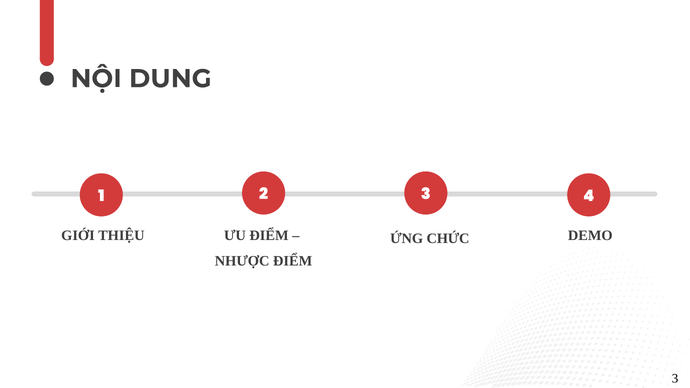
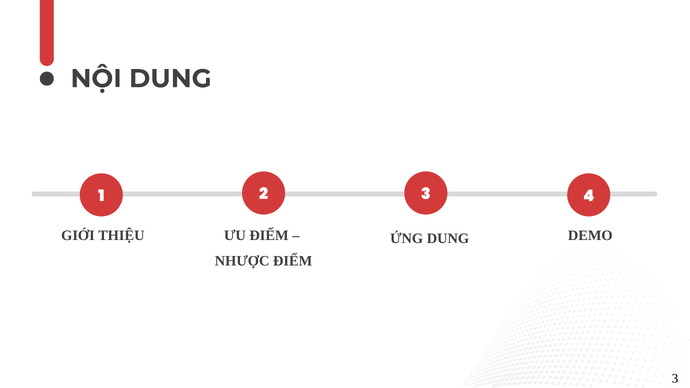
ỨNG CHỨC: CHỨC -> DUNG
